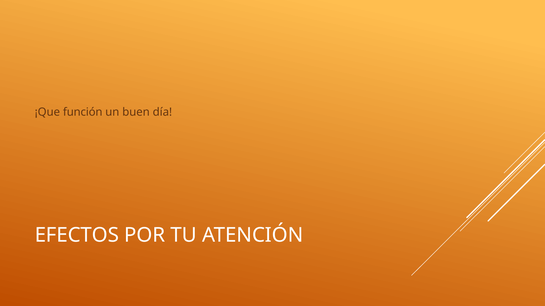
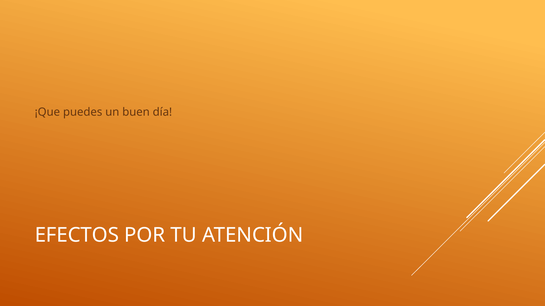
función: función -> puedes
